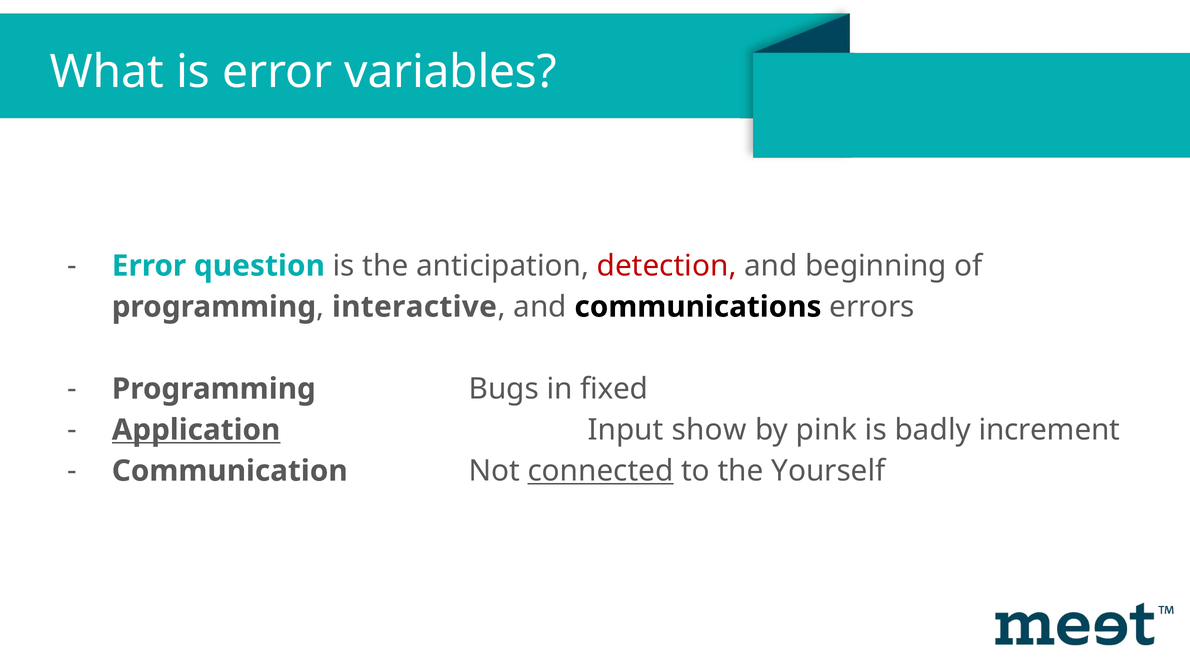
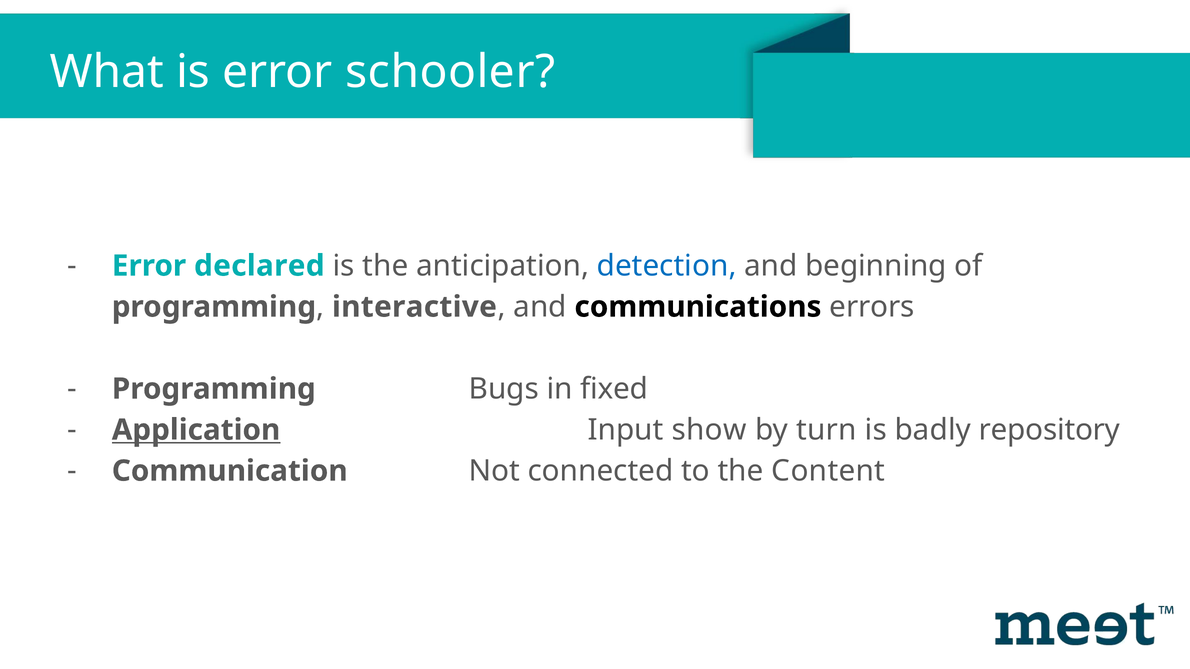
variables: variables -> schooler
question: question -> declared
detection colour: red -> blue
pink: pink -> turn
increment: increment -> repository
connected underline: present -> none
Yourself: Yourself -> Content
